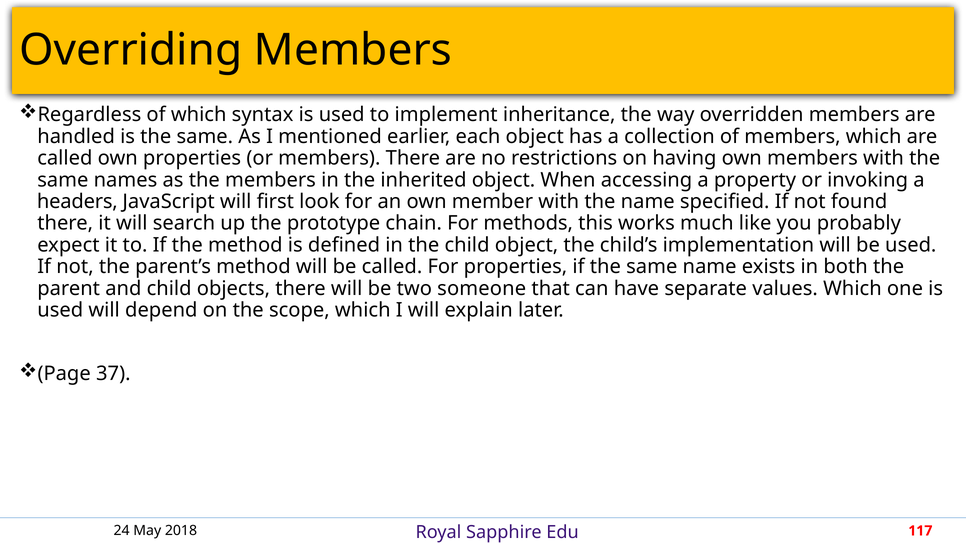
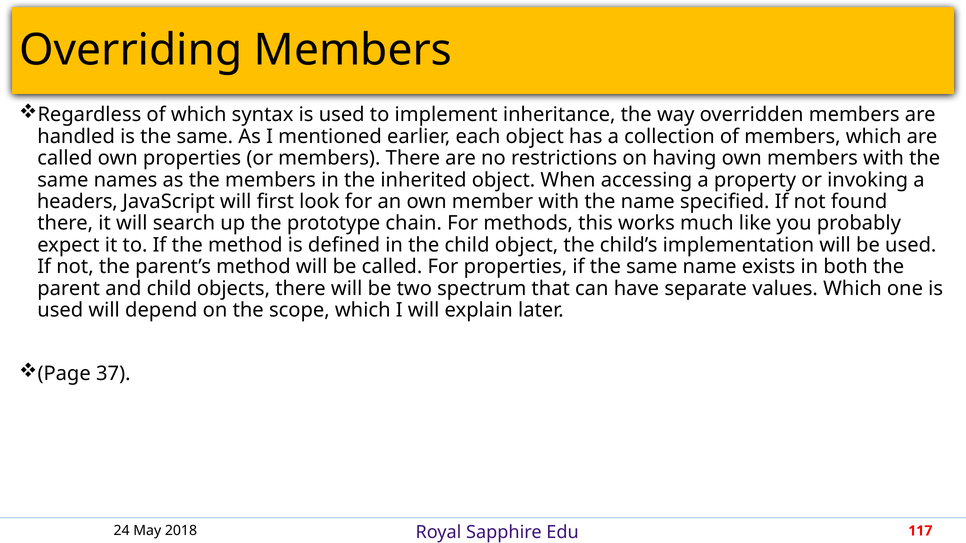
someone: someone -> spectrum
